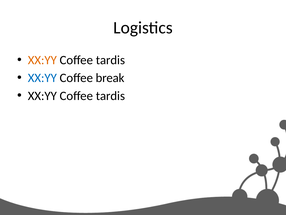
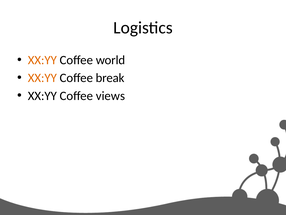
tardis at (110, 60): tardis -> world
XX:YY at (42, 78) colour: blue -> orange
tardis at (110, 96): tardis -> views
